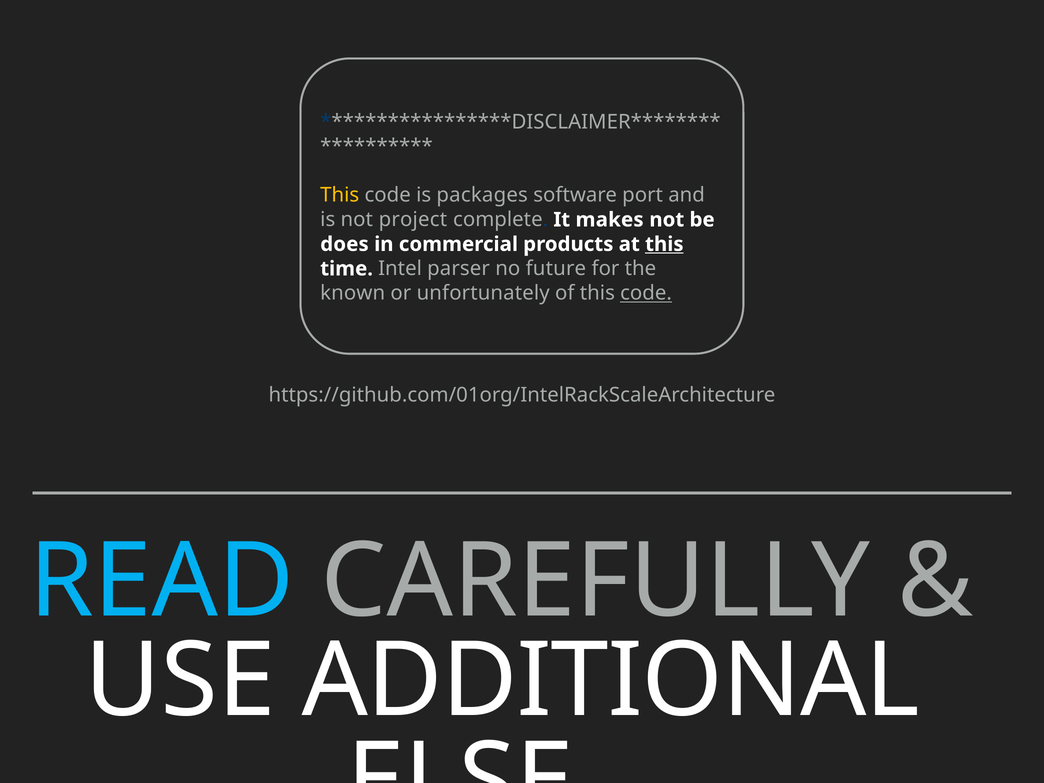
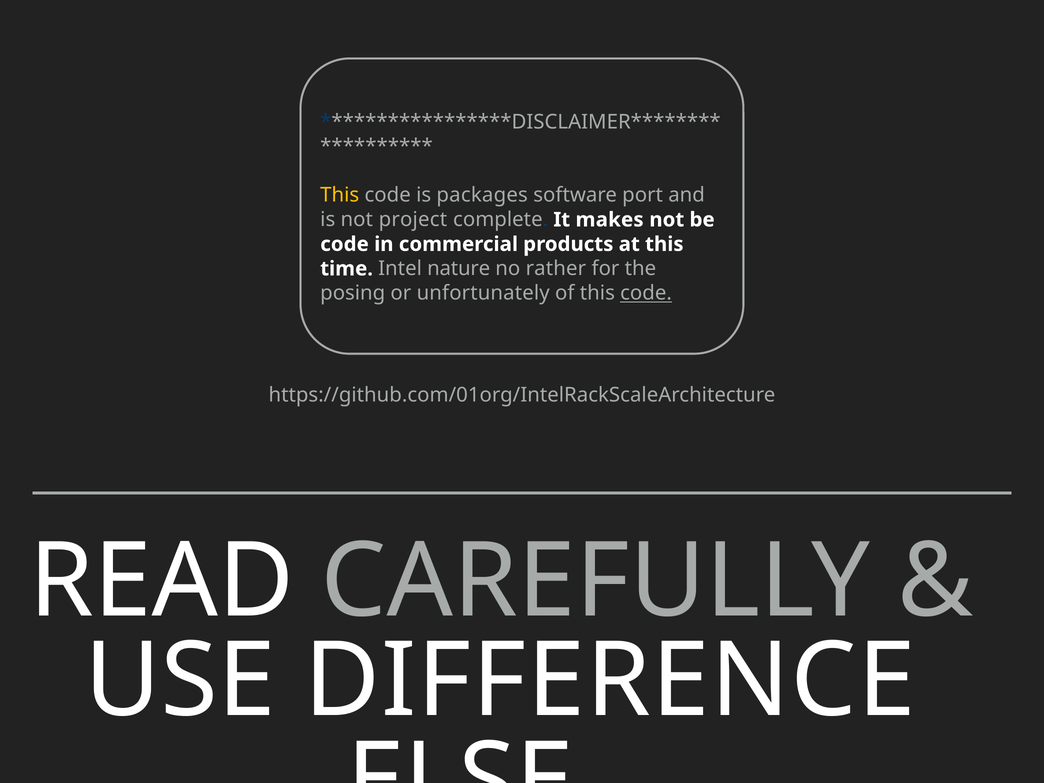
does at (344, 244): does -> code
this at (664, 244) underline: present -> none
parser: parser -> nature
future: future -> rather
known: known -> posing
READ colour: light blue -> white
ADDITIONAL: ADDITIONAL -> DIFFERENCE
